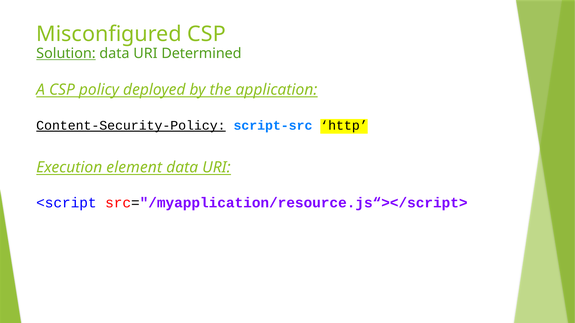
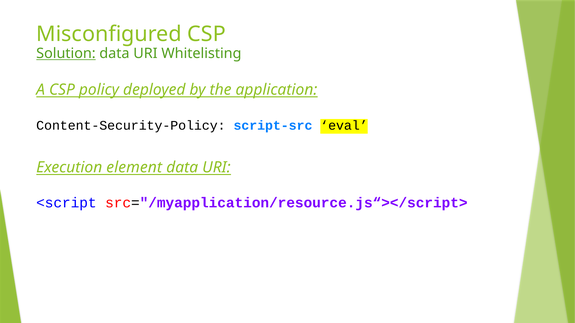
Determined: Determined -> Whitelisting
Content-Security-Policy underline: present -> none
http: http -> eval
